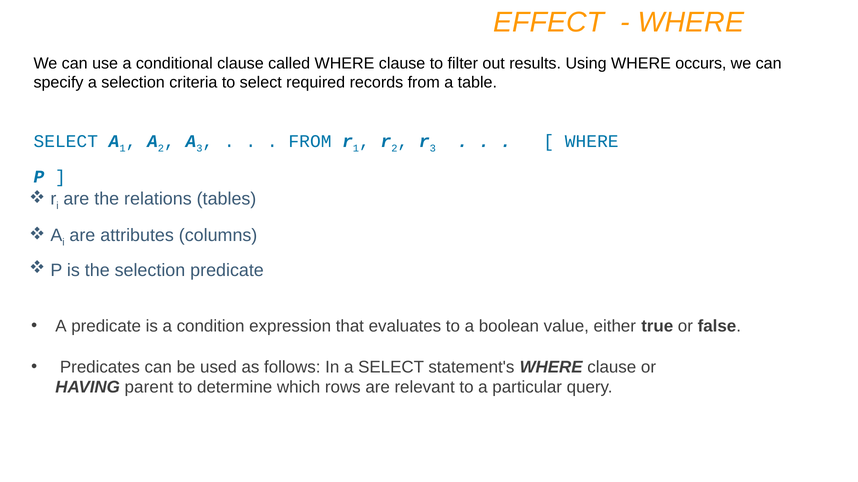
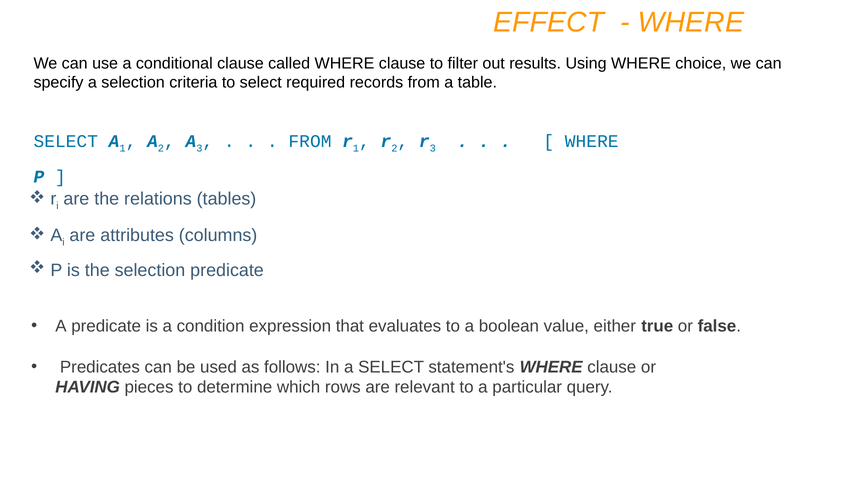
occurs: occurs -> choice
parent: parent -> pieces
